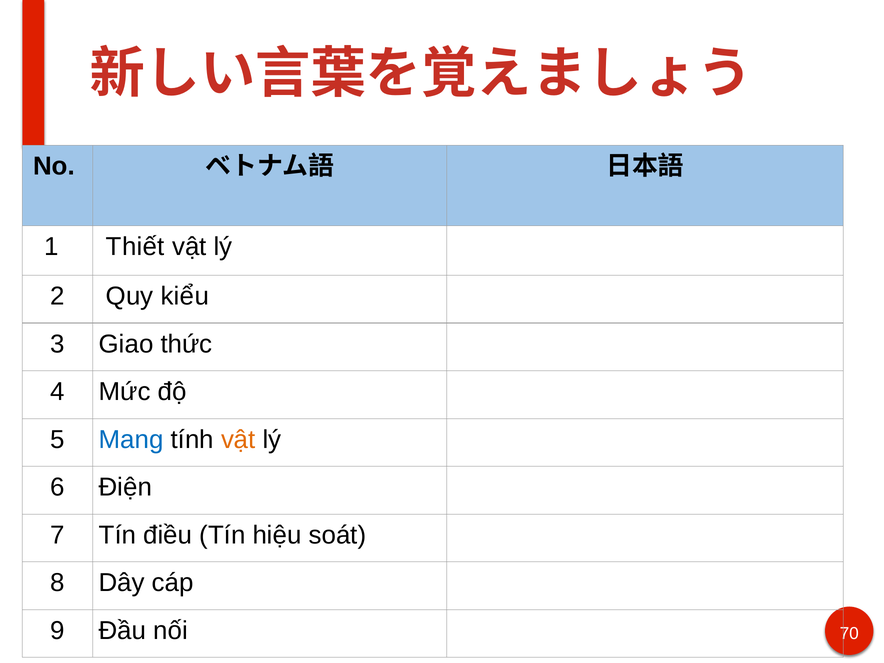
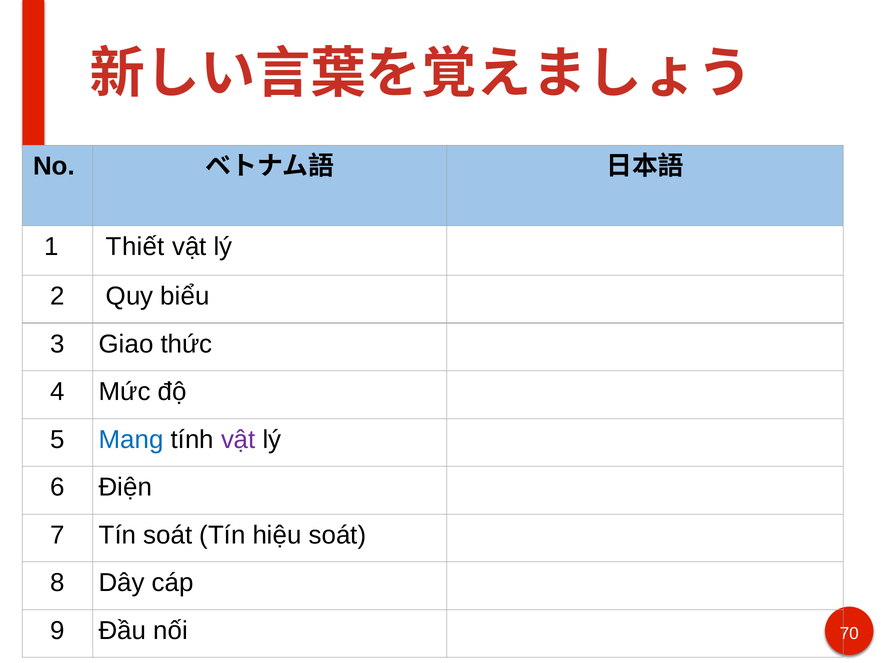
kiểu: kiểu -> biểu
vật at (238, 440) colour: orange -> purple
Tín điều: điều -> soát
